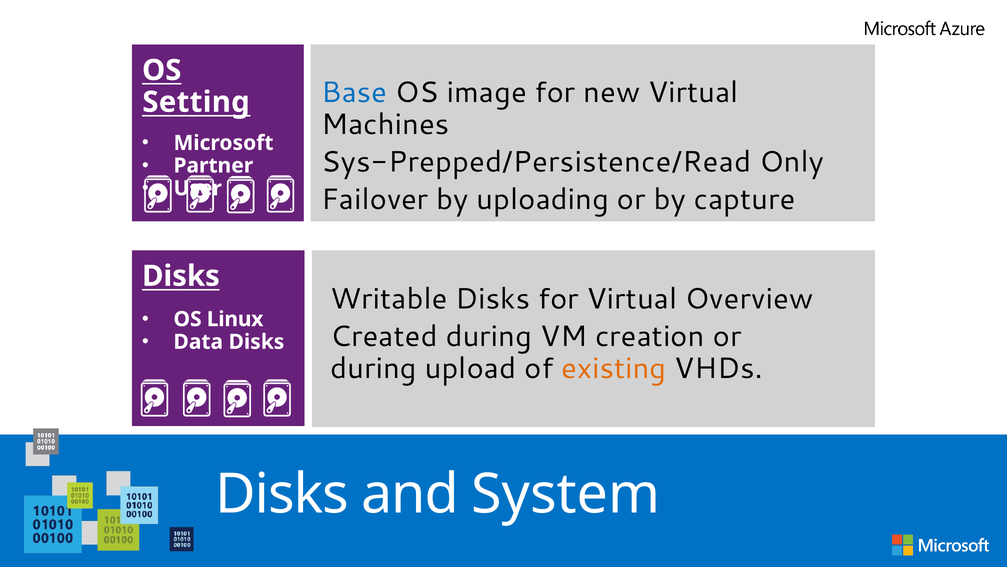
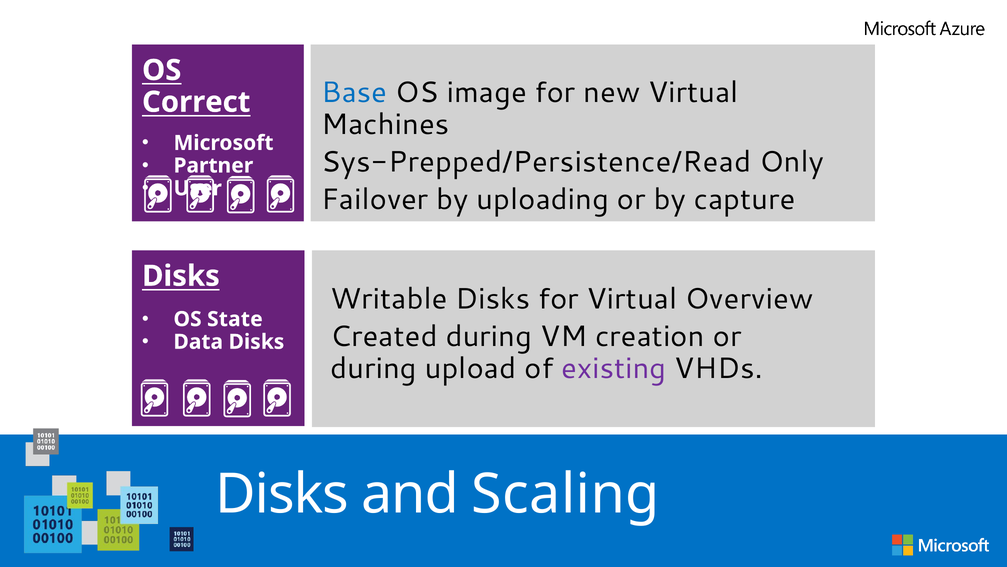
Setting: Setting -> Correct
Linux: Linux -> State
existing colour: orange -> purple
System: System -> Scaling
